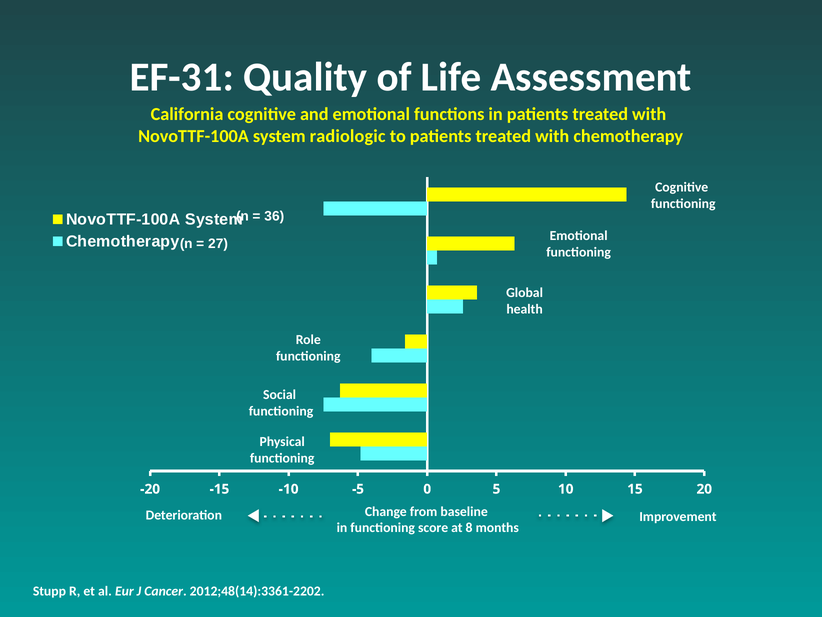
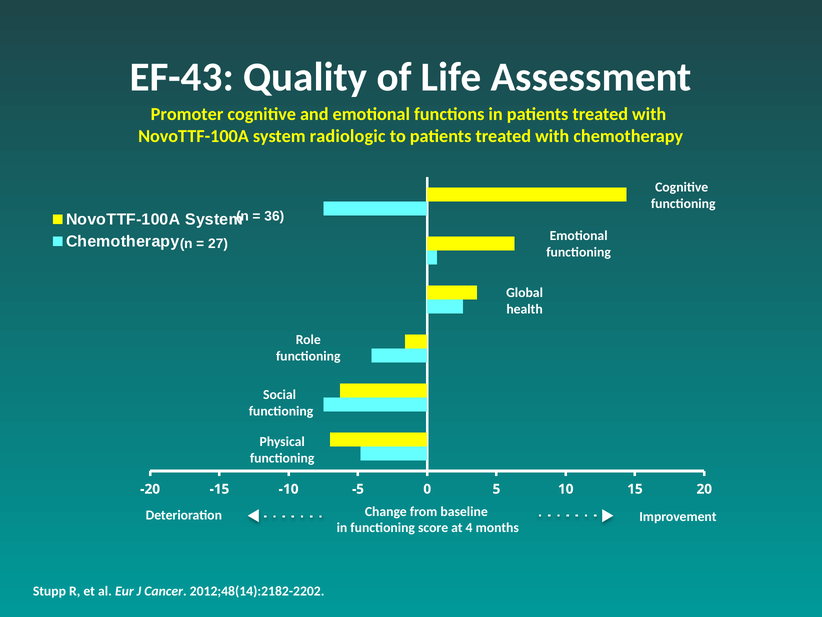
EF-31: EF-31 -> EF-43
California: California -> Promoter
8: 8 -> 4
2012;48(14):3361-2202: 2012;48(14):3361-2202 -> 2012;48(14):2182-2202
